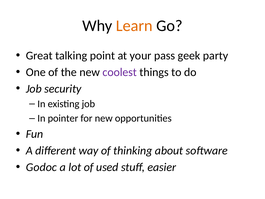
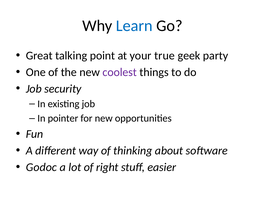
Learn colour: orange -> blue
pass: pass -> true
used: used -> right
